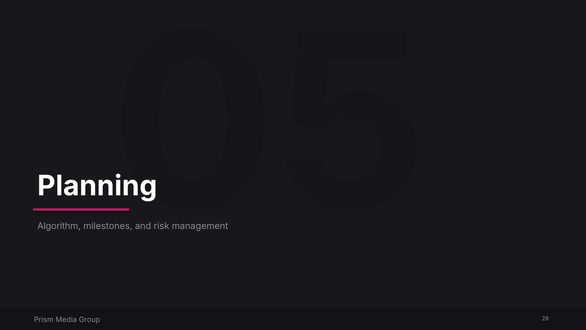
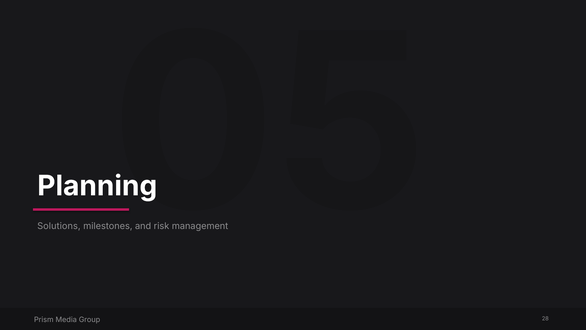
Algorithm: Algorithm -> Solutions
